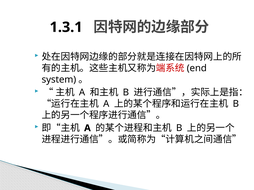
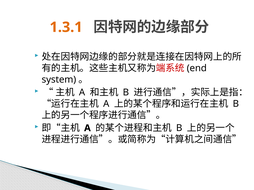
1.3.1 colour: black -> orange
